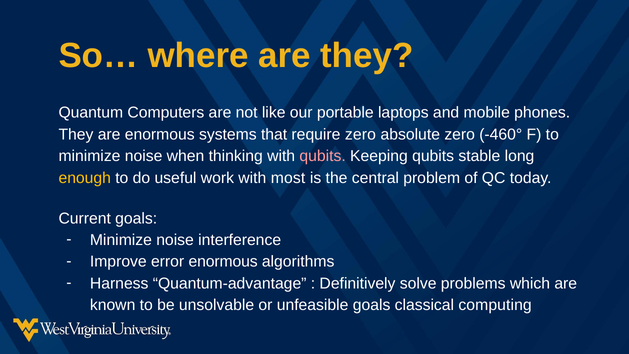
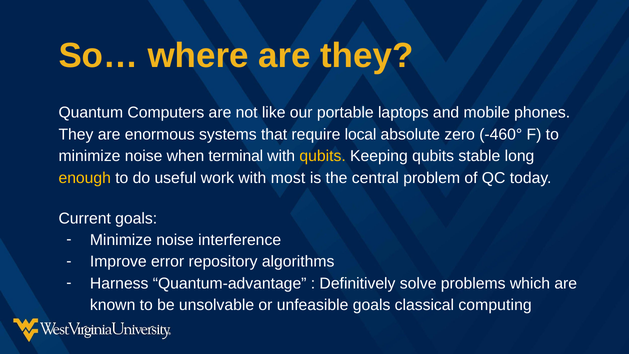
require zero: zero -> local
thinking: thinking -> terminal
qubits at (323, 156) colour: pink -> yellow
error enormous: enormous -> repository
